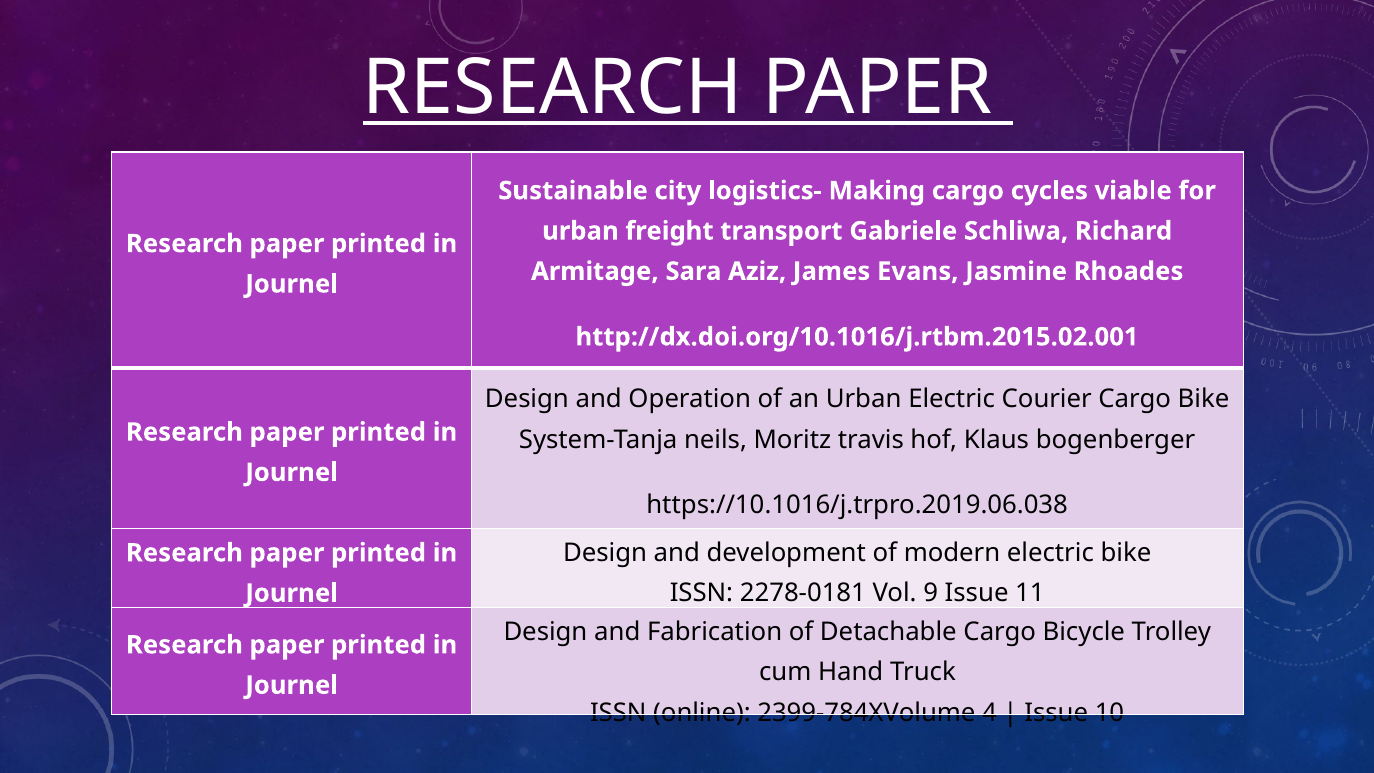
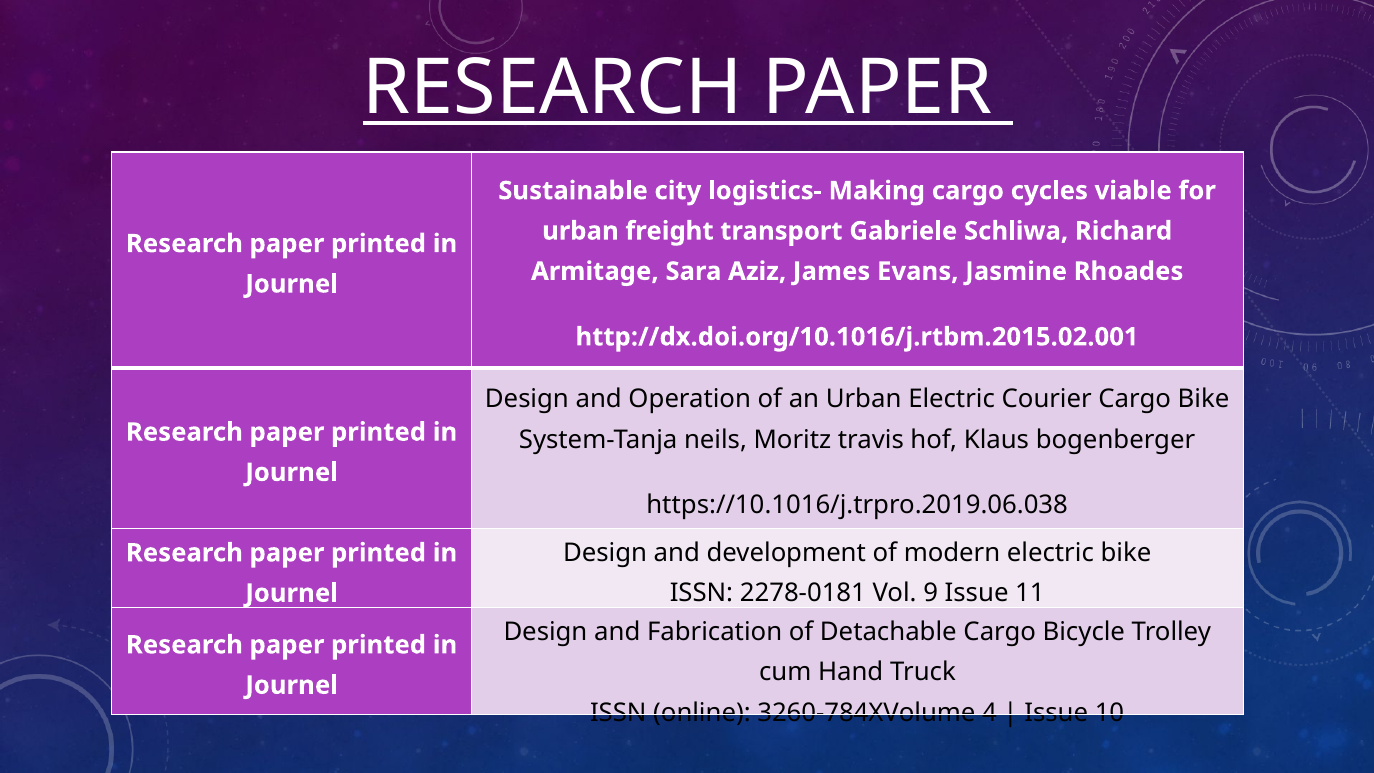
2399-784XVolume: 2399-784XVolume -> 3260-784XVolume
